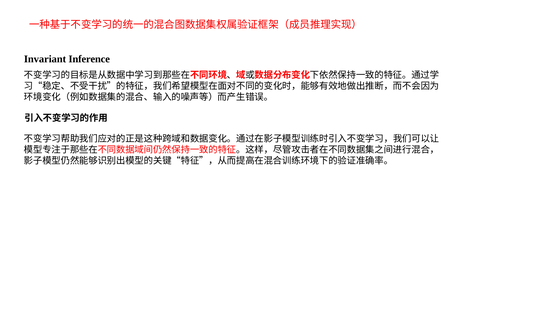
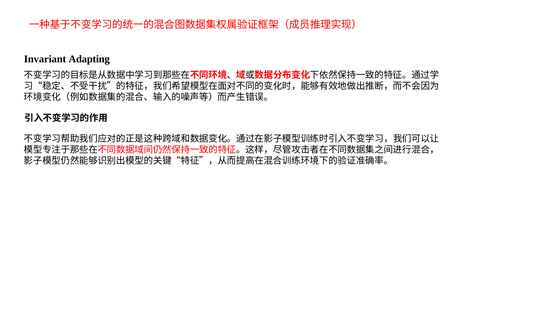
Inference: Inference -> Adapting
